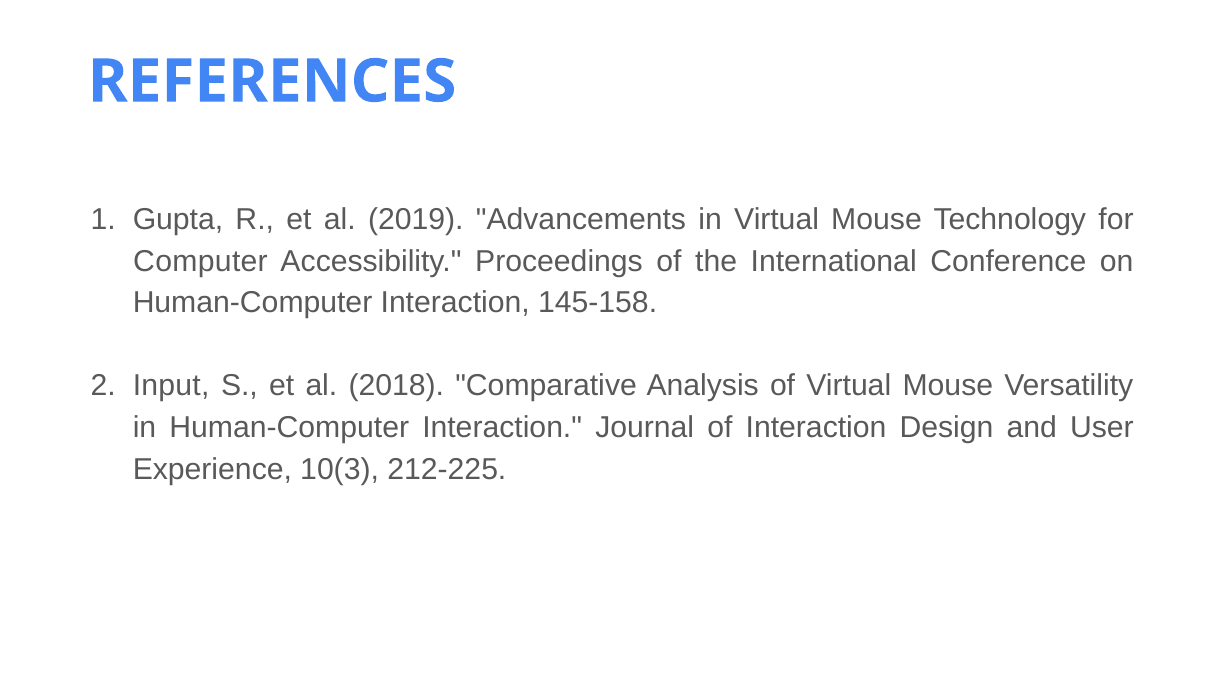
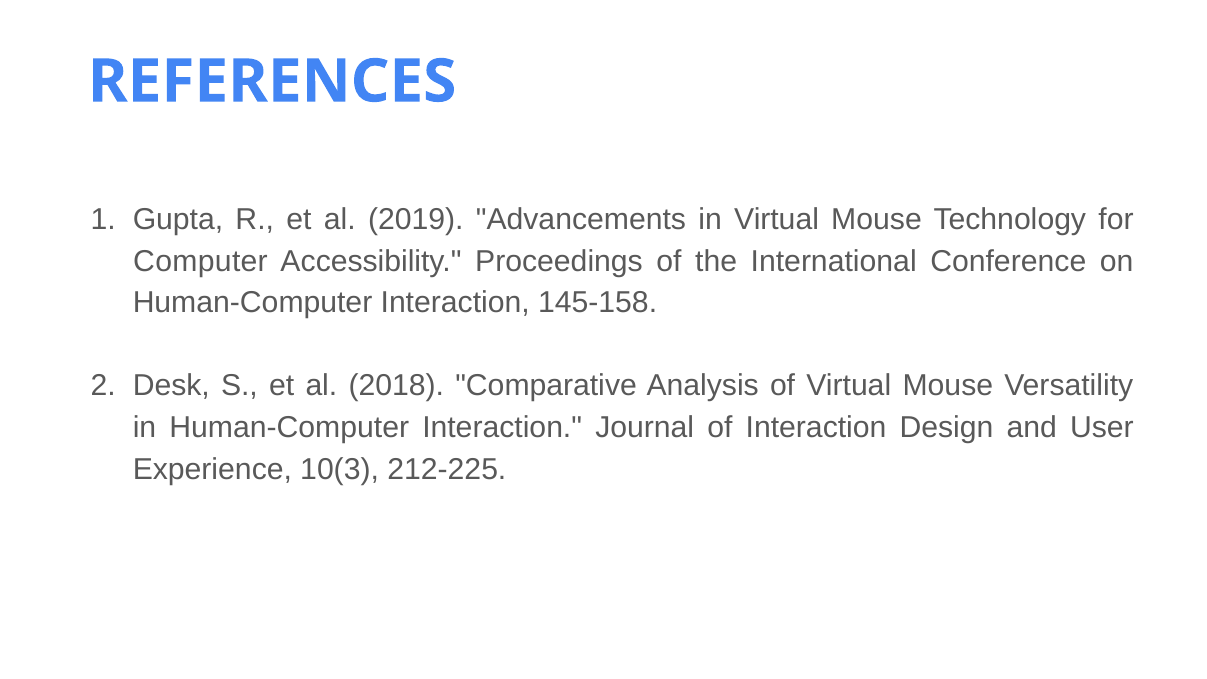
Input: Input -> Desk
